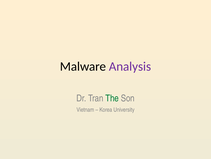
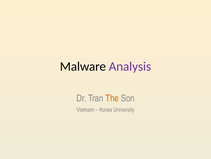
The colour: green -> orange
